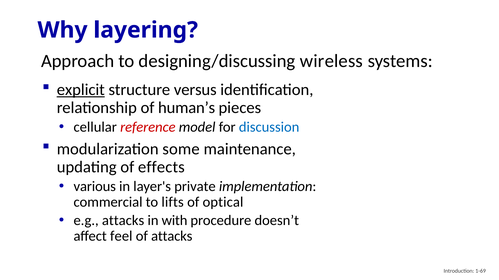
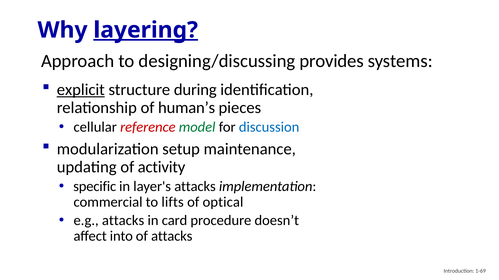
layering underline: none -> present
wireless: wireless -> provides
versus: versus -> during
model colour: black -> green
some: some -> setup
effects: effects -> activity
various: various -> specific
layer's private: private -> attacks
with: with -> card
feel: feel -> into
